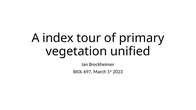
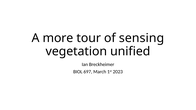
index: index -> more
primary: primary -> sensing
